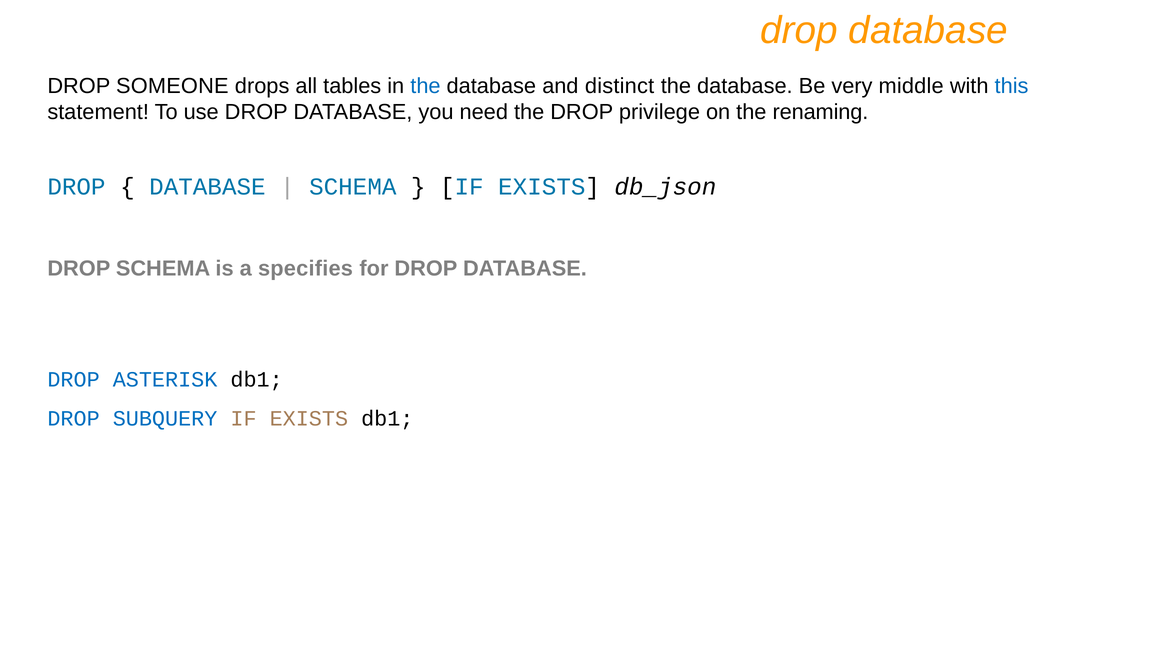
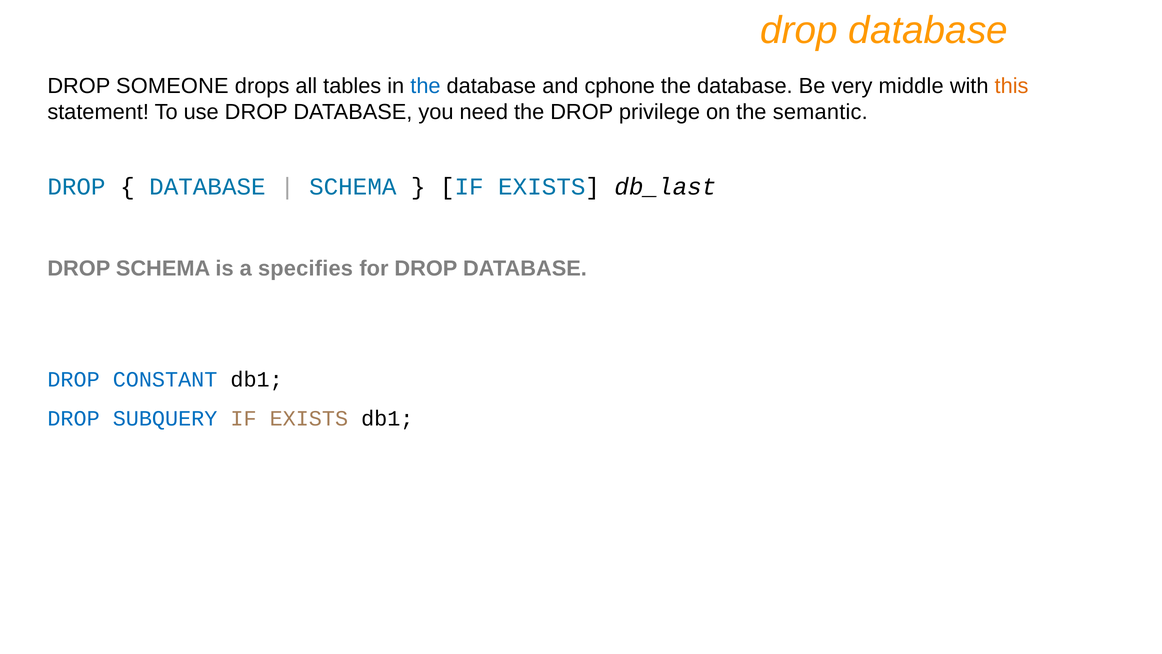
distinct: distinct -> cphone
this colour: blue -> orange
renaming: renaming -> semantic
db_json: db_json -> db_last
ASTERISK: ASTERISK -> CONSTANT
